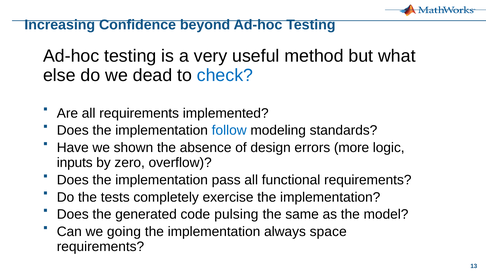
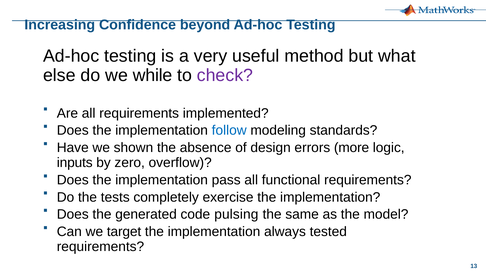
dead: dead -> while
check colour: blue -> purple
going: going -> target
space: space -> tested
